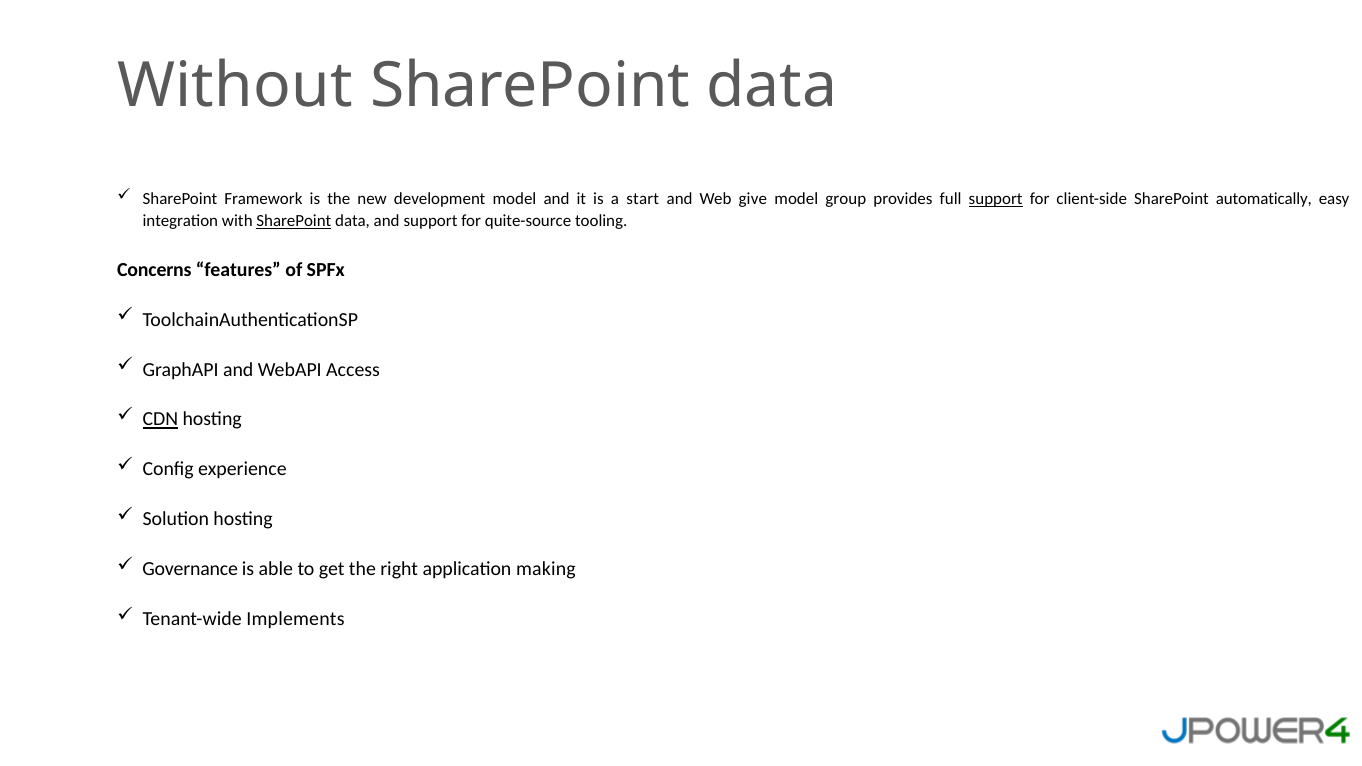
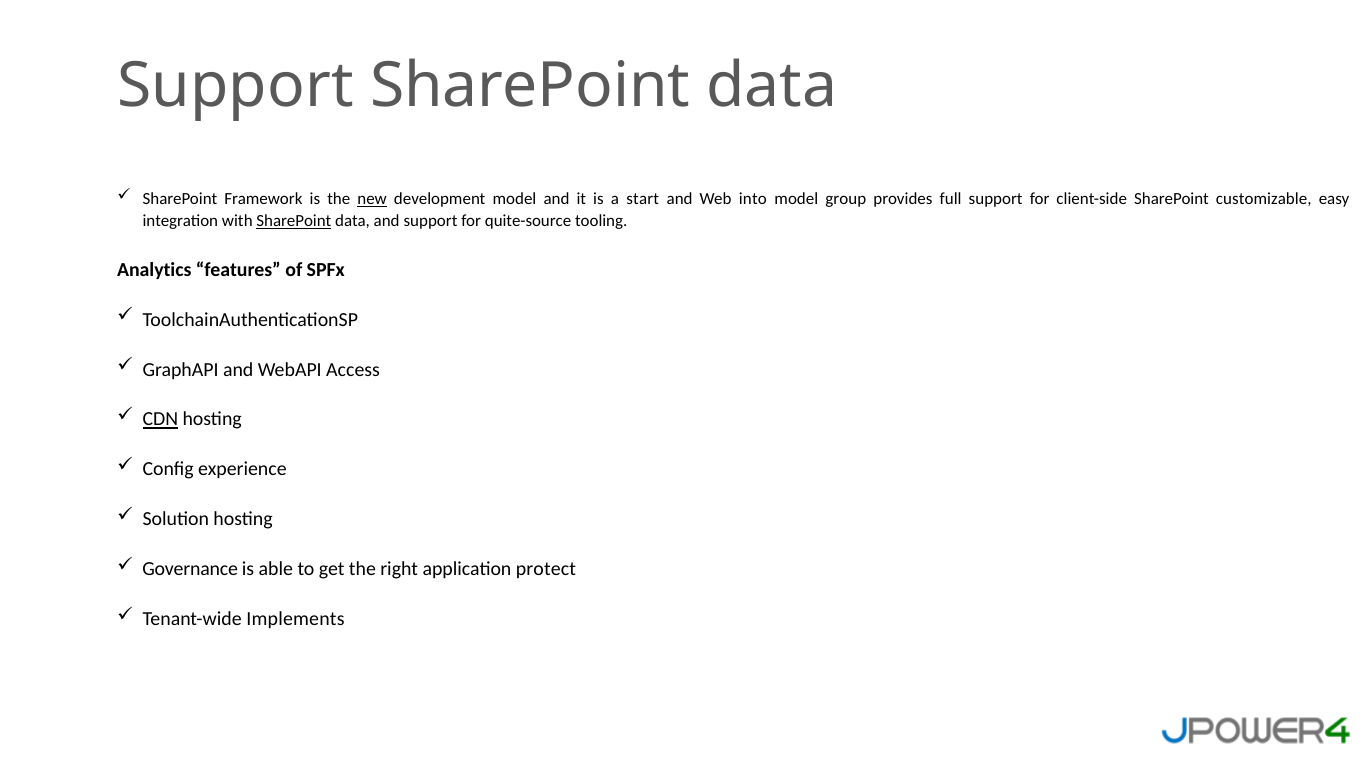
Without at (235, 86): Without -> Support
new underline: none -> present
give: give -> into
support at (996, 199) underline: present -> none
automatically: automatically -> customizable
Concerns: Concerns -> Analytics
making: making -> protect
